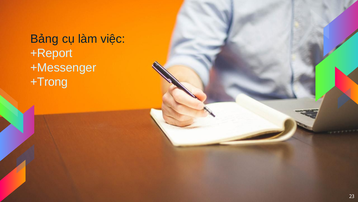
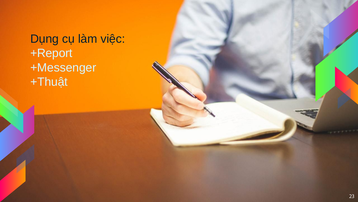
Bảng: Bảng -> Dụng
+Trong: +Trong -> +Thuật
